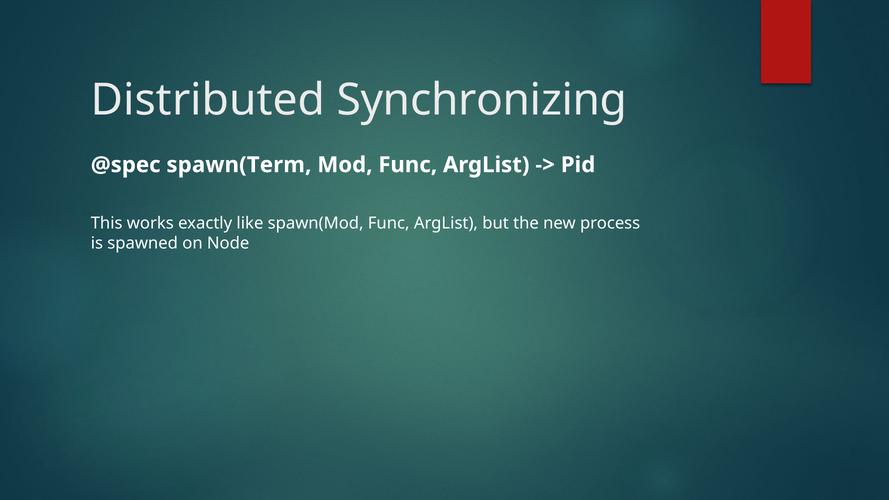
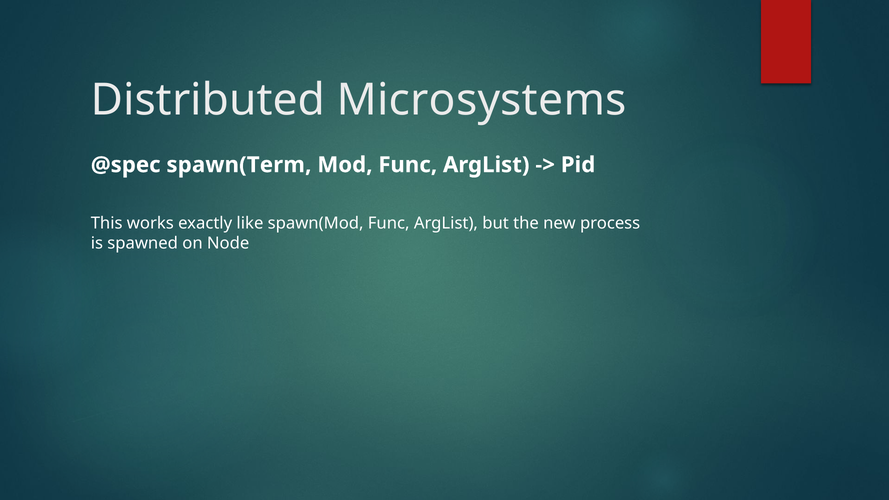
Synchronizing: Synchronizing -> Microsystems
